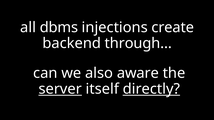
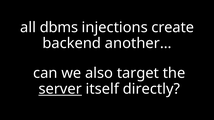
through…: through… -> another…
aware: aware -> target
directly underline: present -> none
